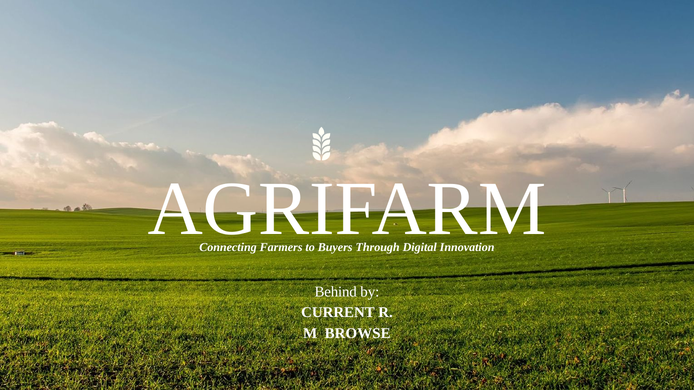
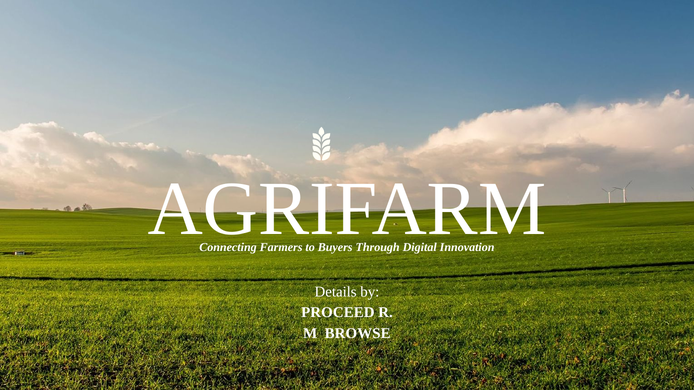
Behind: Behind -> Details
CURRENT: CURRENT -> PROCEED
